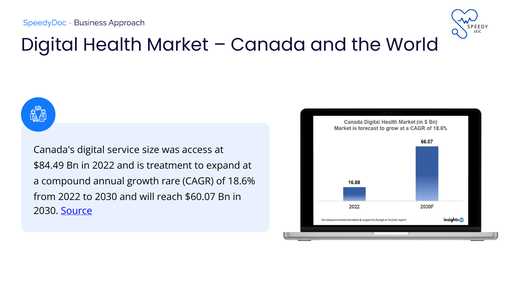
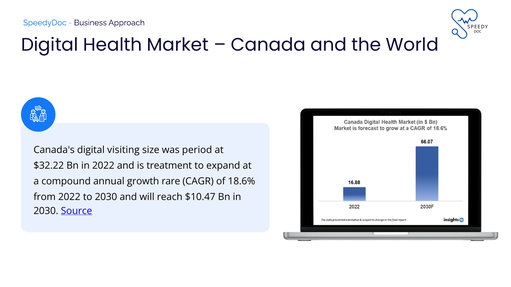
service: service -> visiting
access: access -> period
$84.49: $84.49 -> $32.22
$60.07: $60.07 -> $10.47
